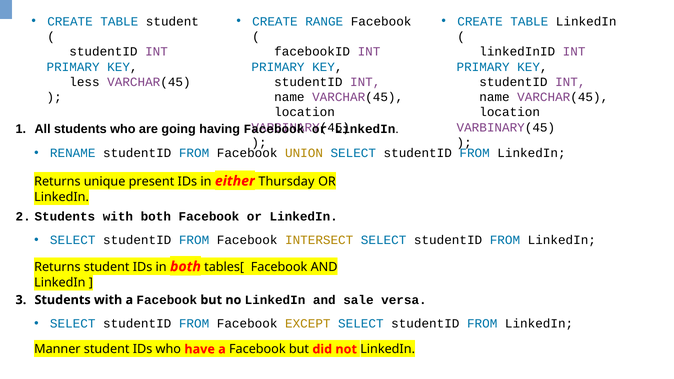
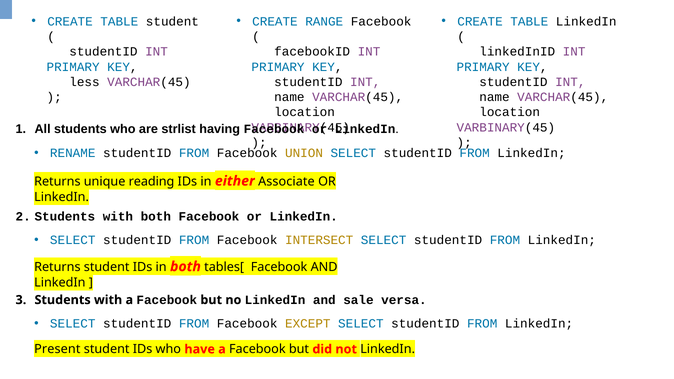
going: going -> strlist
present: present -> reading
Thursday: Thursday -> Associate
Manner: Manner -> Present
